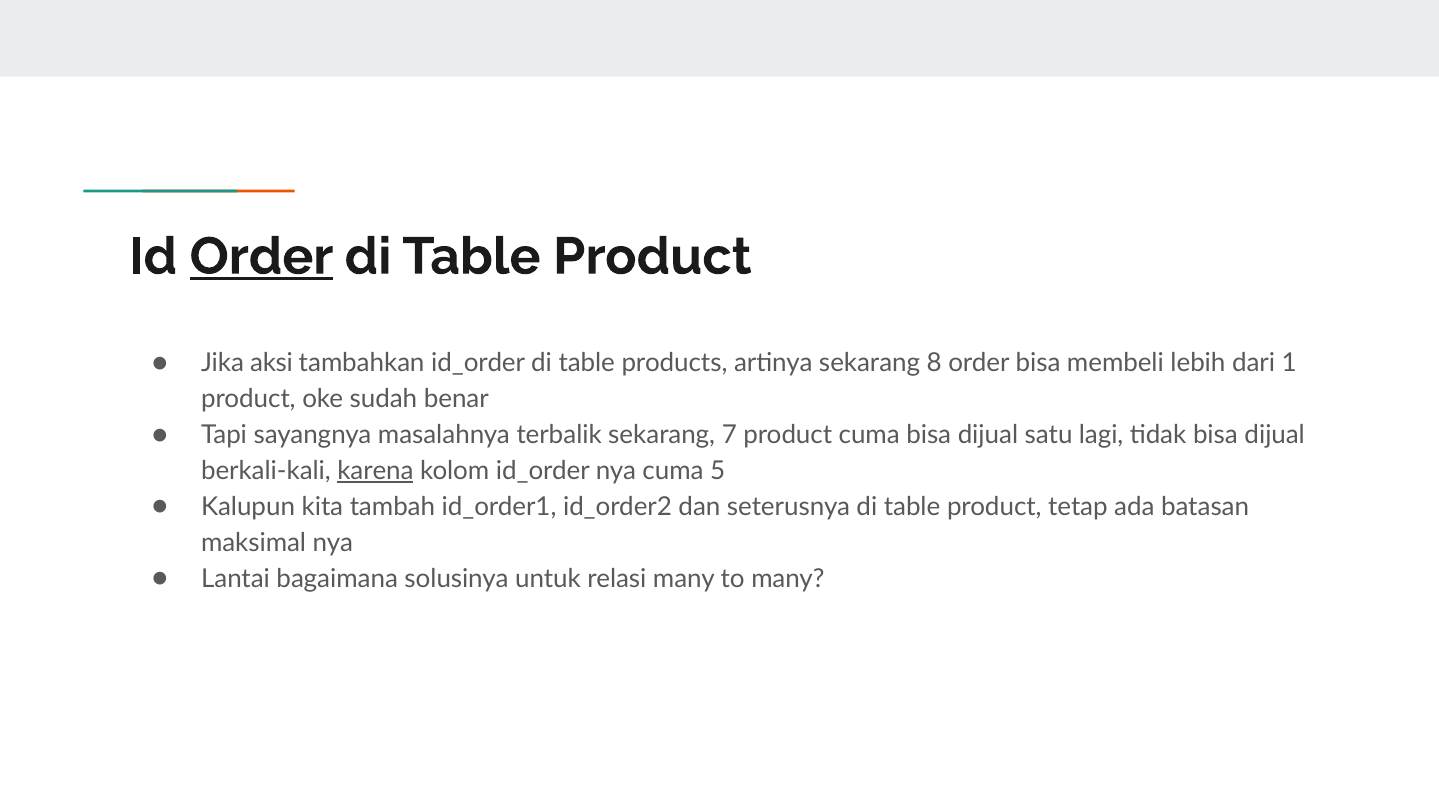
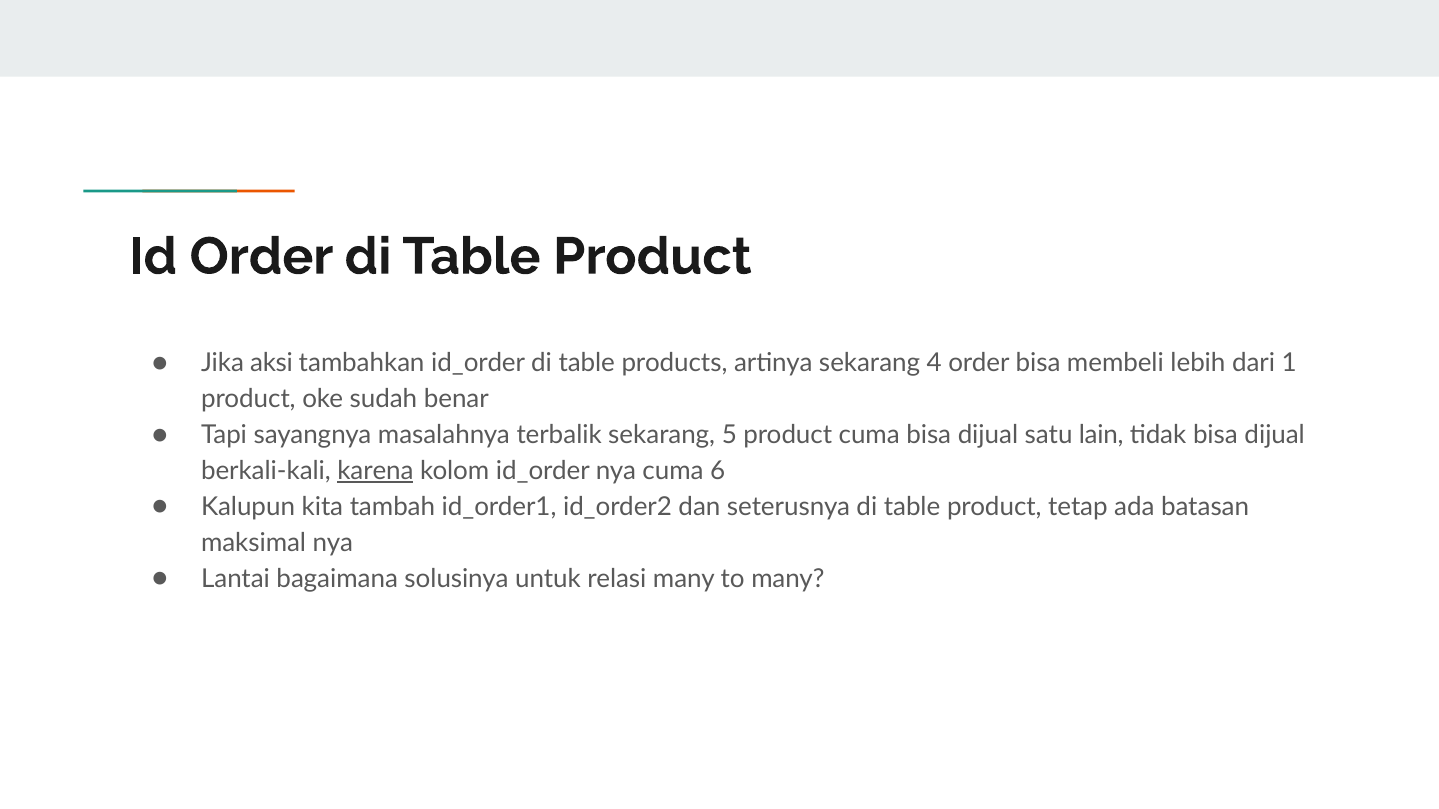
Order at (262, 257) underline: present -> none
8: 8 -> 4
7: 7 -> 5
lagi: lagi -> lain
5: 5 -> 6
